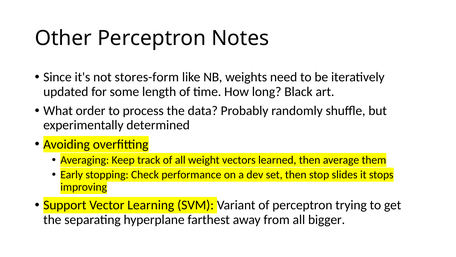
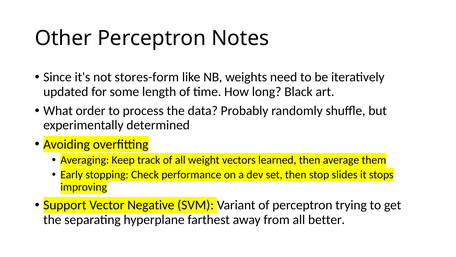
Learning: Learning -> Negative
bigger: bigger -> better
